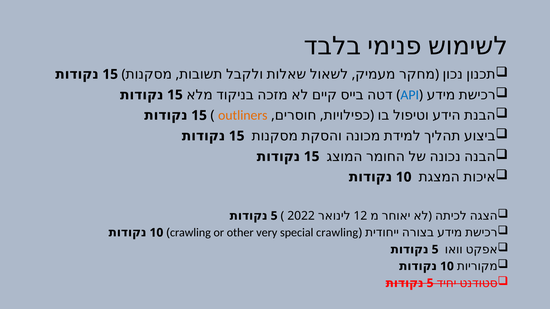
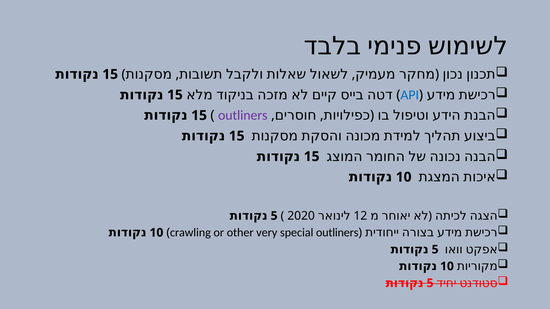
outliners at (243, 116) colour: orange -> purple
2022: 2022 -> 2020
special crawling: crawling -> outliners
